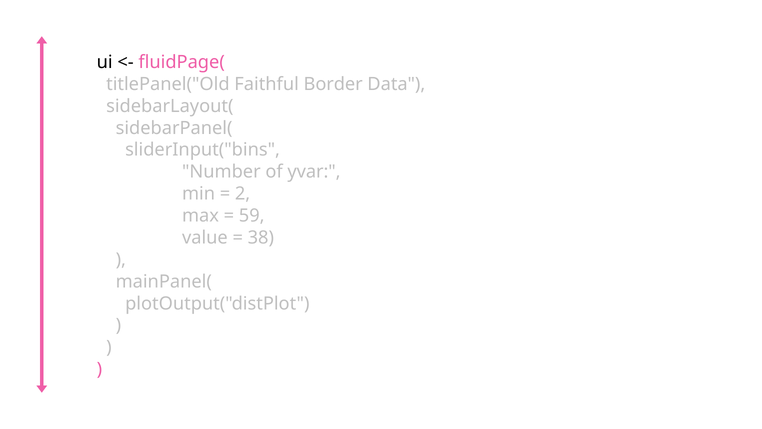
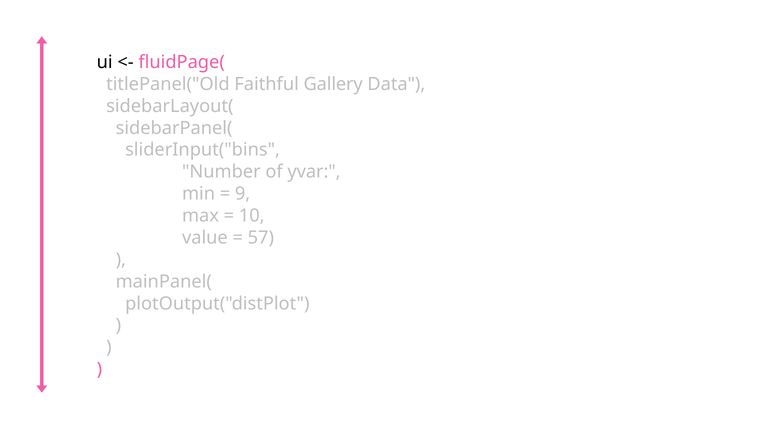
Border: Border -> Gallery
2: 2 -> 9
59: 59 -> 10
38: 38 -> 57
